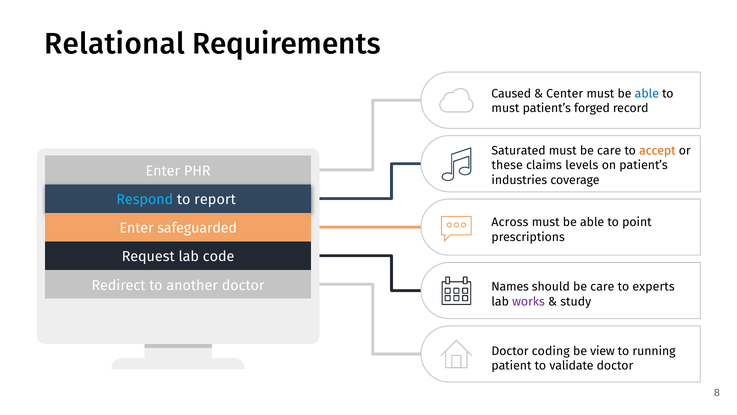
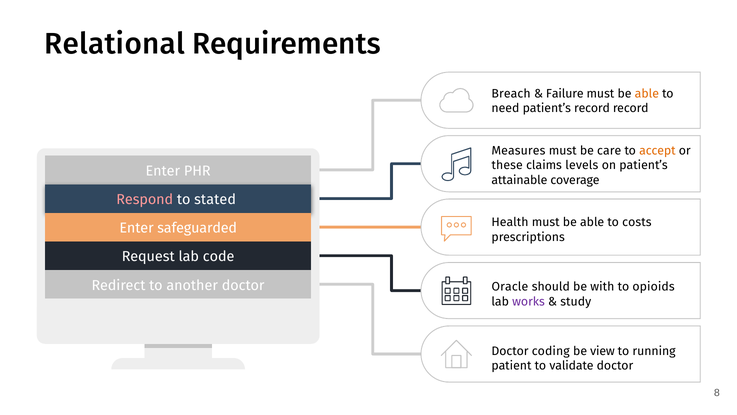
Caused: Caused -> Breach
Center: Center -> Failure
able at (647, 94) colour: blue -> orange
must at (505, 108): must -> need
patient’s forged: forged -> record
Saturated: Saturated -> Measures
industries: industries -> attainable
Respond colour: light blue -> pink
report: report -> stated
Across: Across -> Health
point: point -> costs
Names: Names -> Oracle
should be care: care -> with
experts: experts -> opioids
